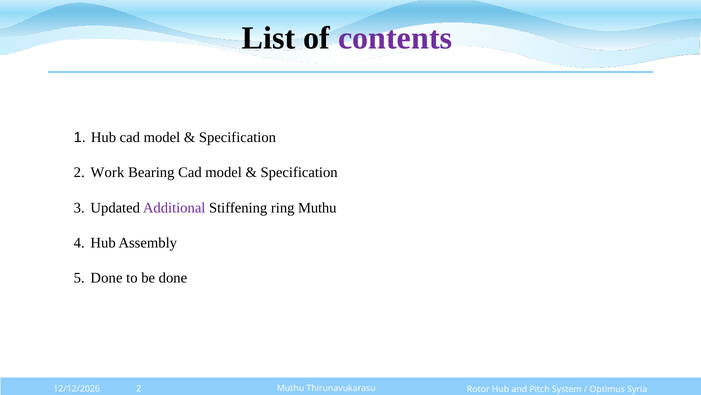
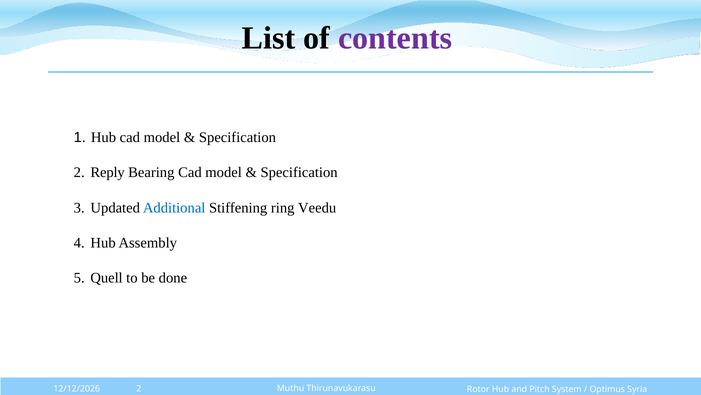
Work: Work -> Reply
Additional colour: purple -> blue
ring Muthu: Muthu -> Veedu
Done at (106, 278): Done -> Quell
